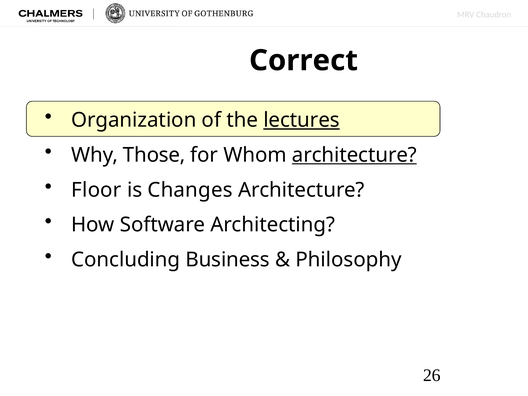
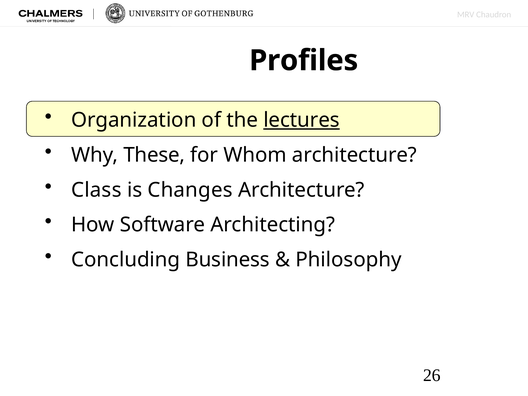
Correct: Correct -> Profiles
Those: Those -> These
architecture at (354, 155) underline: present -> none
Floor: Floor -> Class
